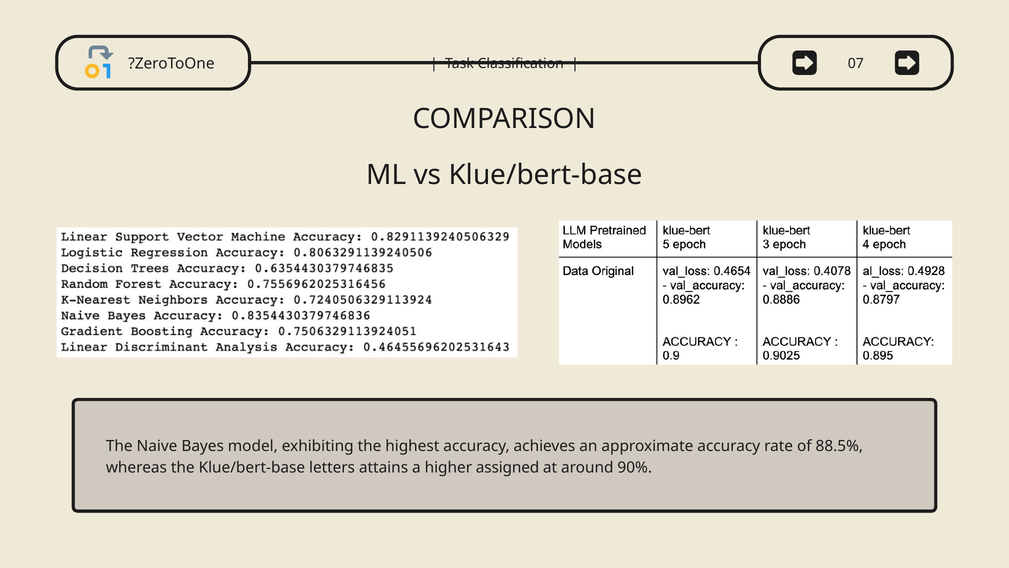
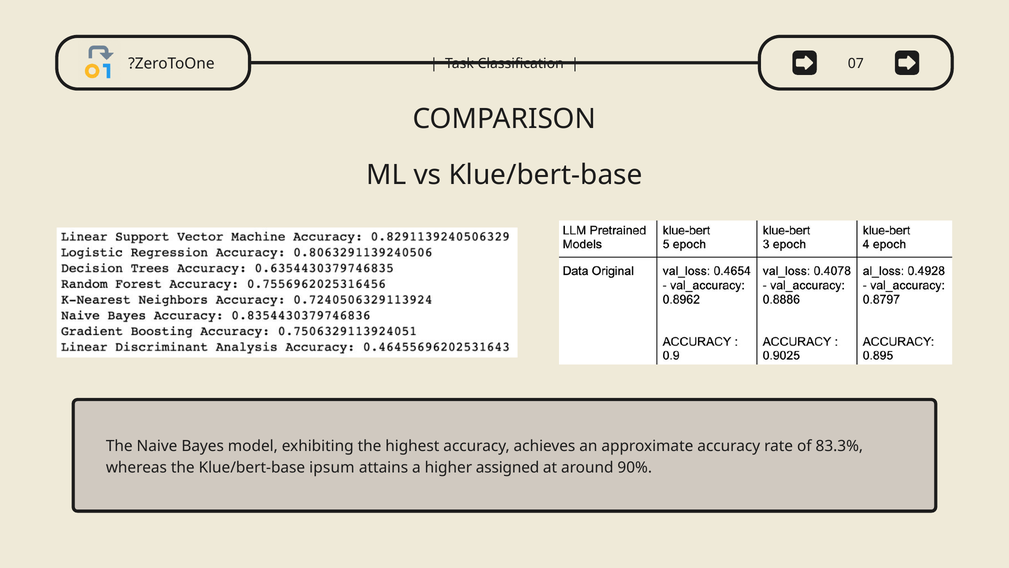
88.5%: 88.5% -> 83.3%
letters: letters -> ipsum
